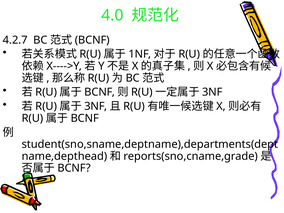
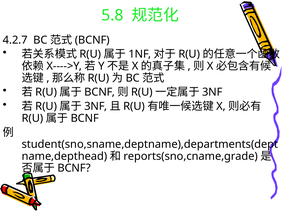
4.0: 4.0 -> 5.8
